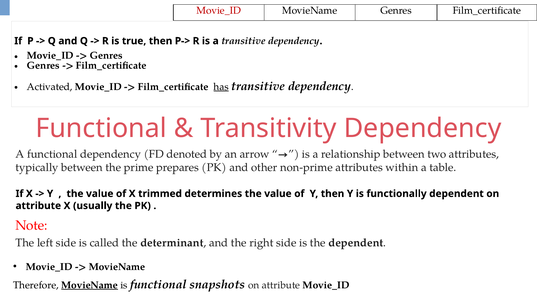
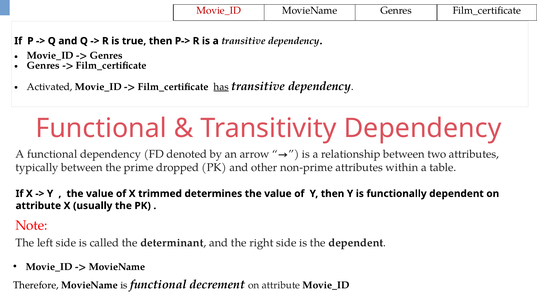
prepares: prepares -> dropped
MovieName at (90, 285) underline: present -> none
snapshots: snapshots -> decrement
